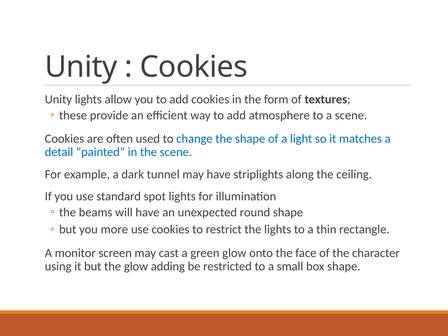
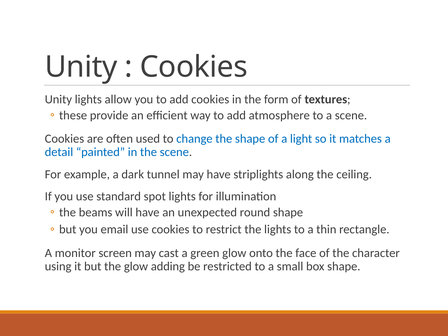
more: more -> email
